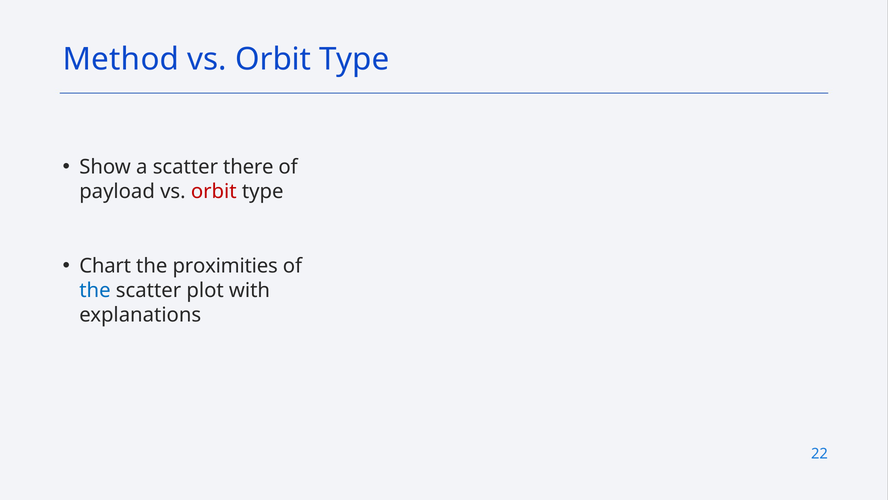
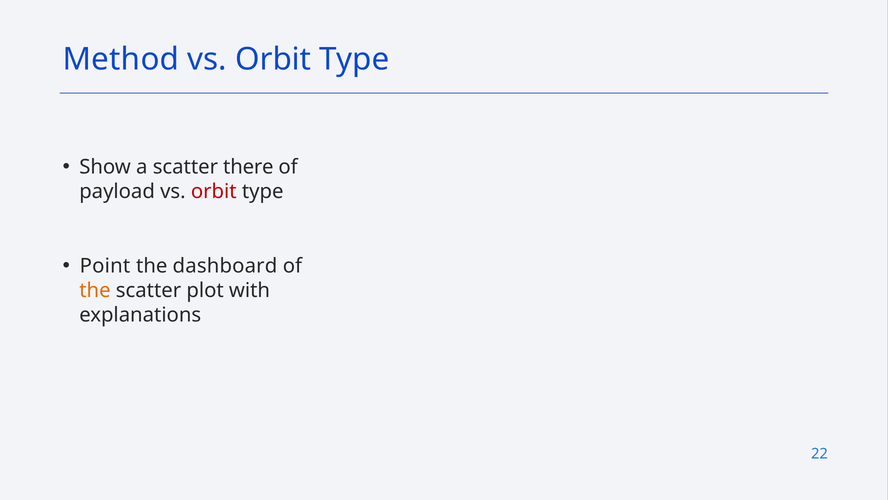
Chart: Chart -> Point
proximities: proximities -> dashboard
the at (95, 290) colour: blue -> orange
